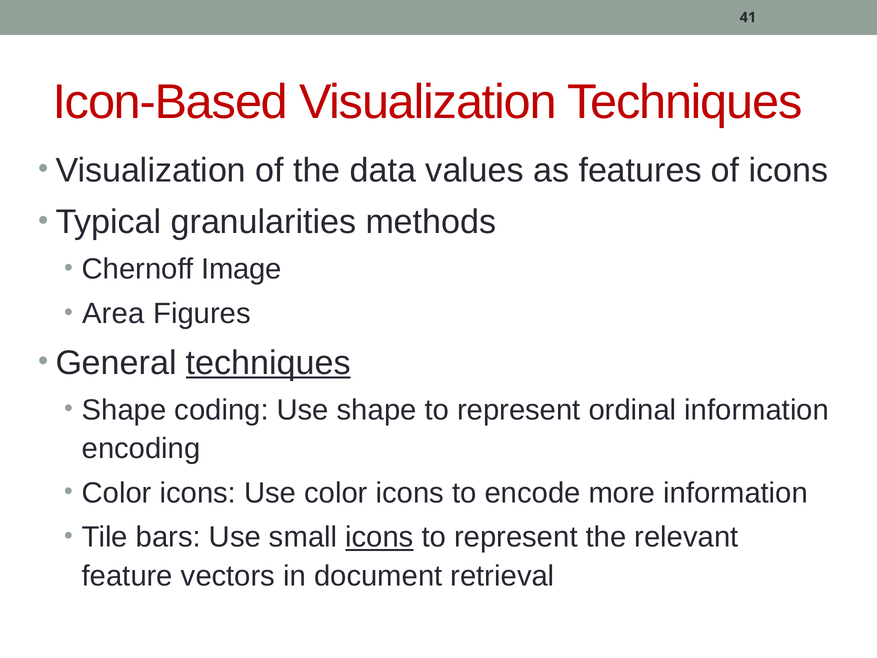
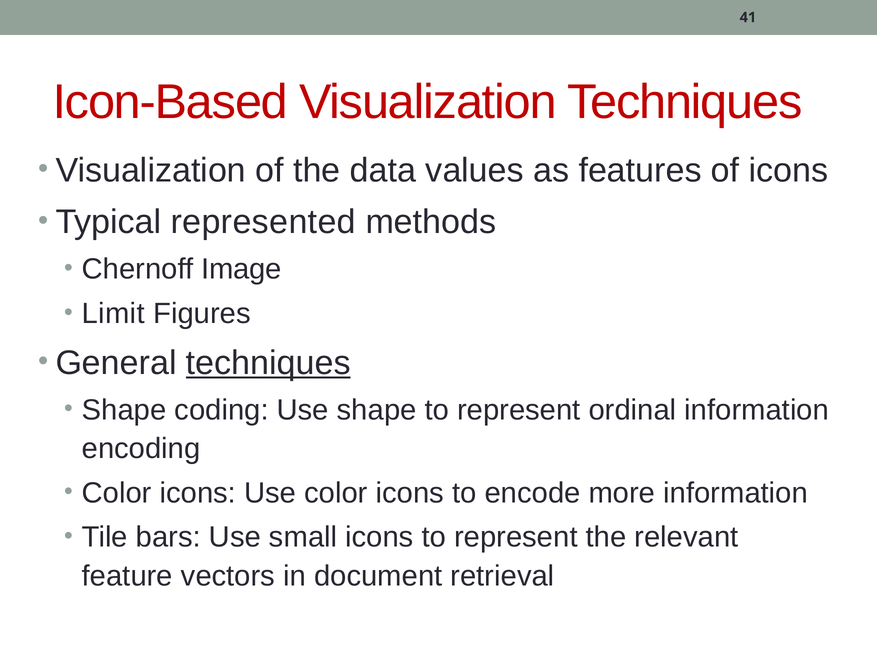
granularities: granularities -> represented
Area: Area -> Limit
icons at (379, 537) underline: present -> none
